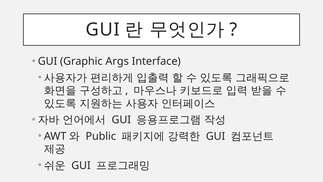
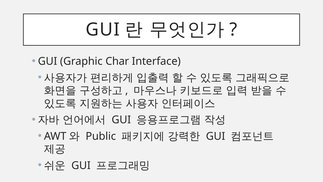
Args: Args -> Char
